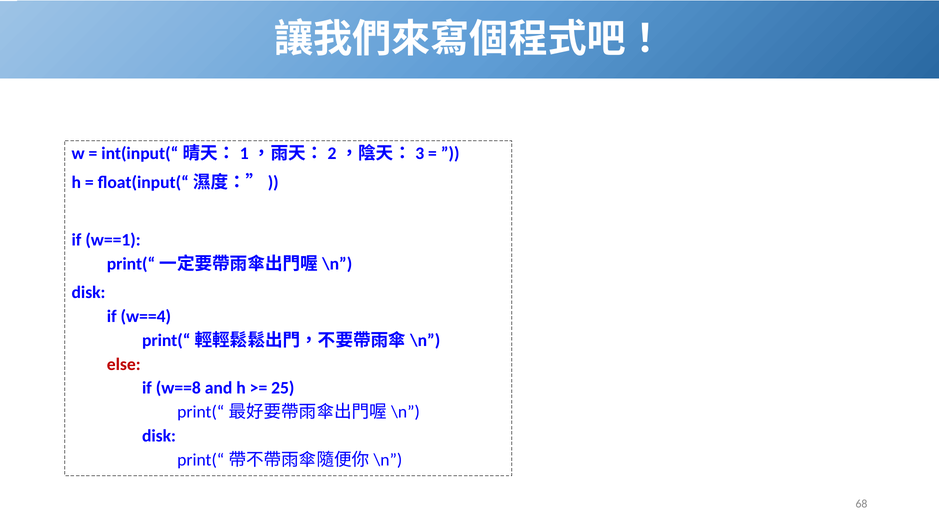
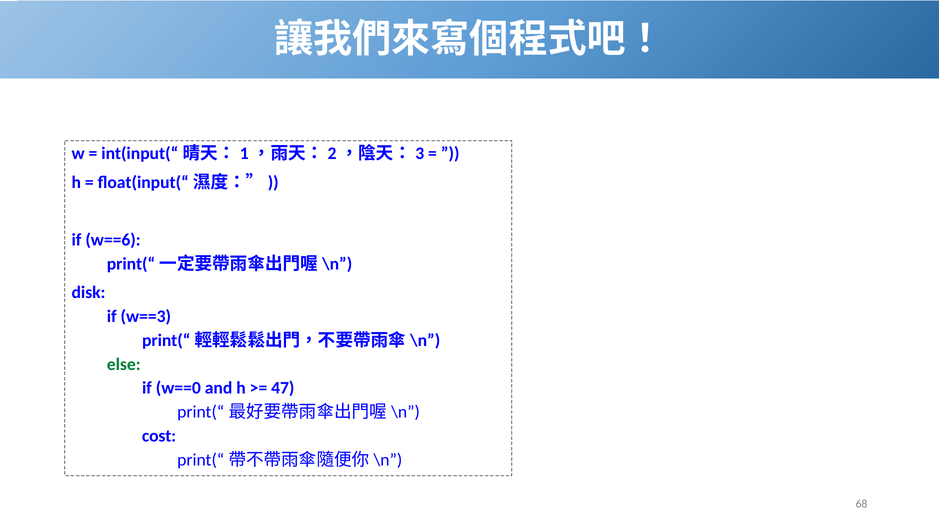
w==1: w==1 -> w==6
w==4: w==4 -> w==3
else colour: red -> green
w==8: w==8 -> w==0
25: 25 -> 47
disk at (159, 436): disk -> cost
